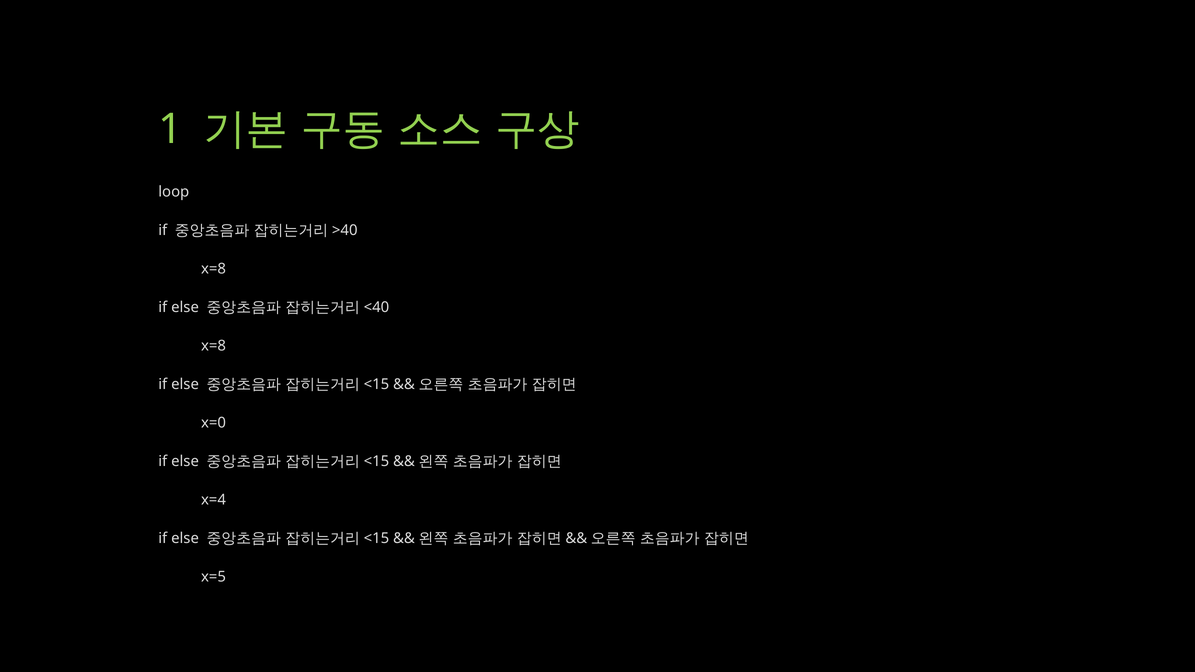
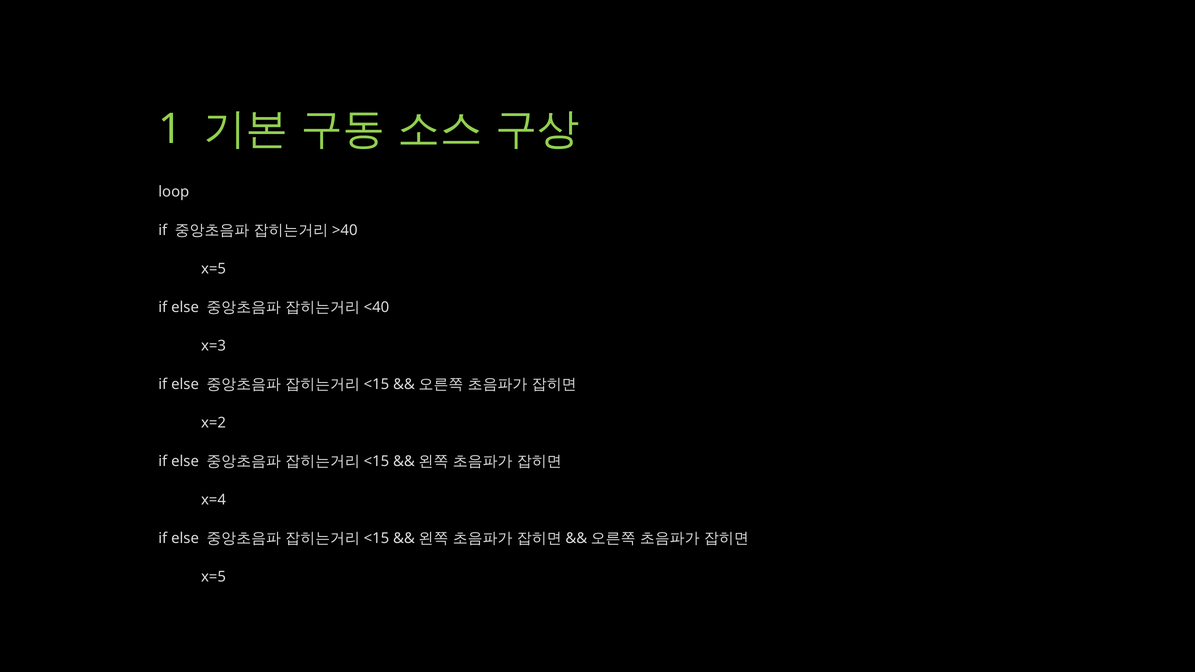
x=8 at (214, 269): x=8 -> x=5
x=8 at (214, 346): x=8 -> x=3
x=0: x=0 -> x=2
